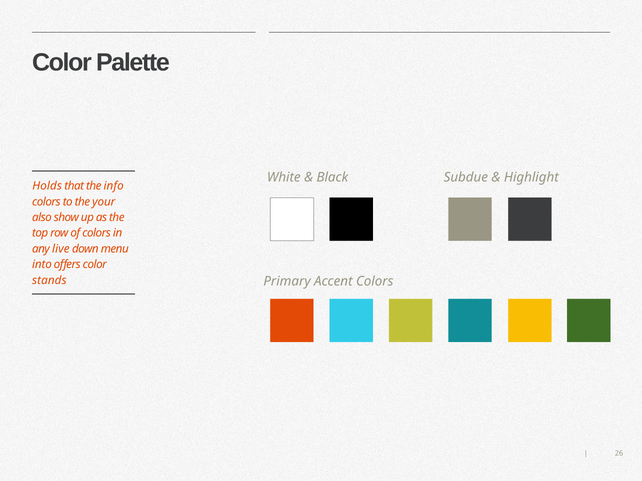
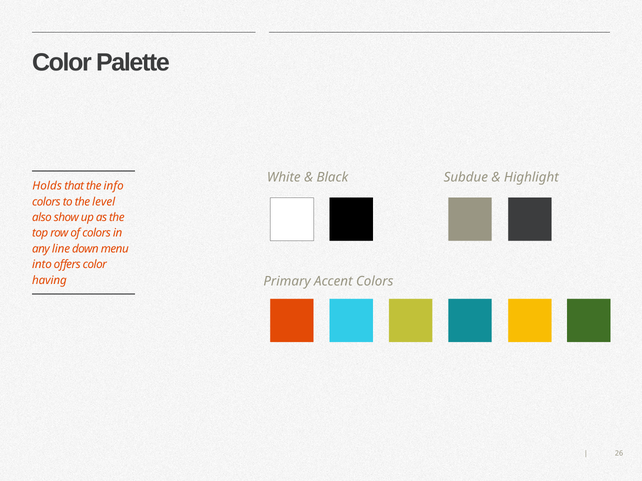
your: your -> level
live: live -> line
stands: stands -> having
